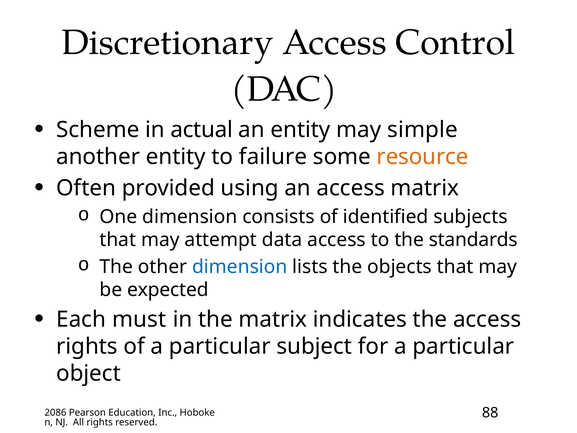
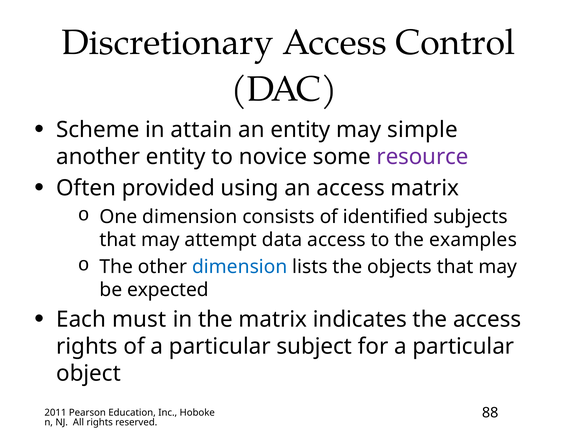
actual: actual -> attain
failure: failure -> novice
resource colour: orange -> purple
standards: standards -> examples
2086: 2086 -> 2011
